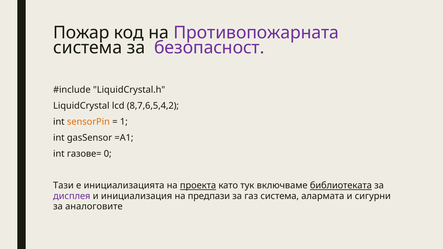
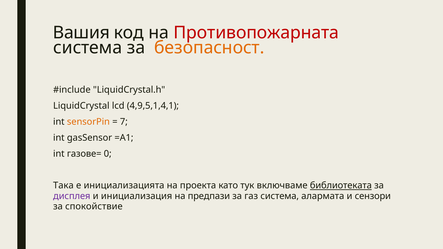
Пожар: Пожар -> Вашия
Противопожарната colour: purple -> red
безопасност colour: purple -> orange
8,7,6,5,4,2: 8,7,6,5,4,2 -> 4,9,5,1,4,1
1: 1 -> 7
Тази: Тази -> Така
проекта underline: present -> none
сигурни: сигурни -> сензори
аналоговите: аналоговите -> спокойствие
